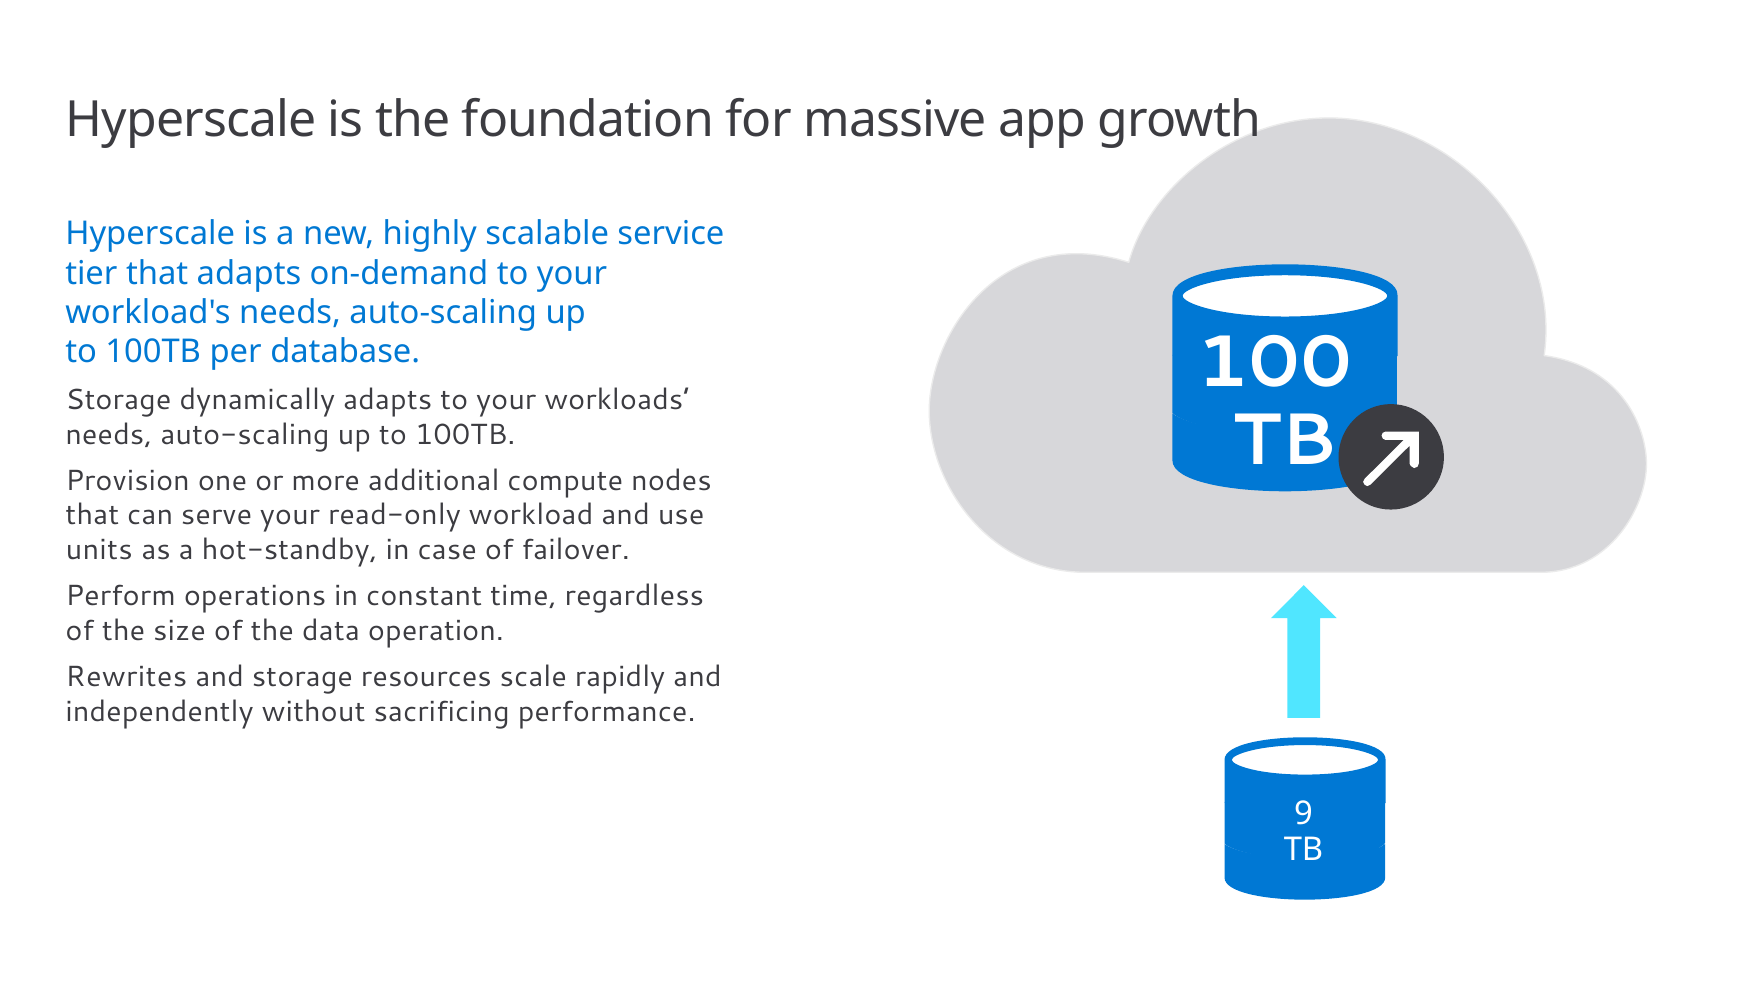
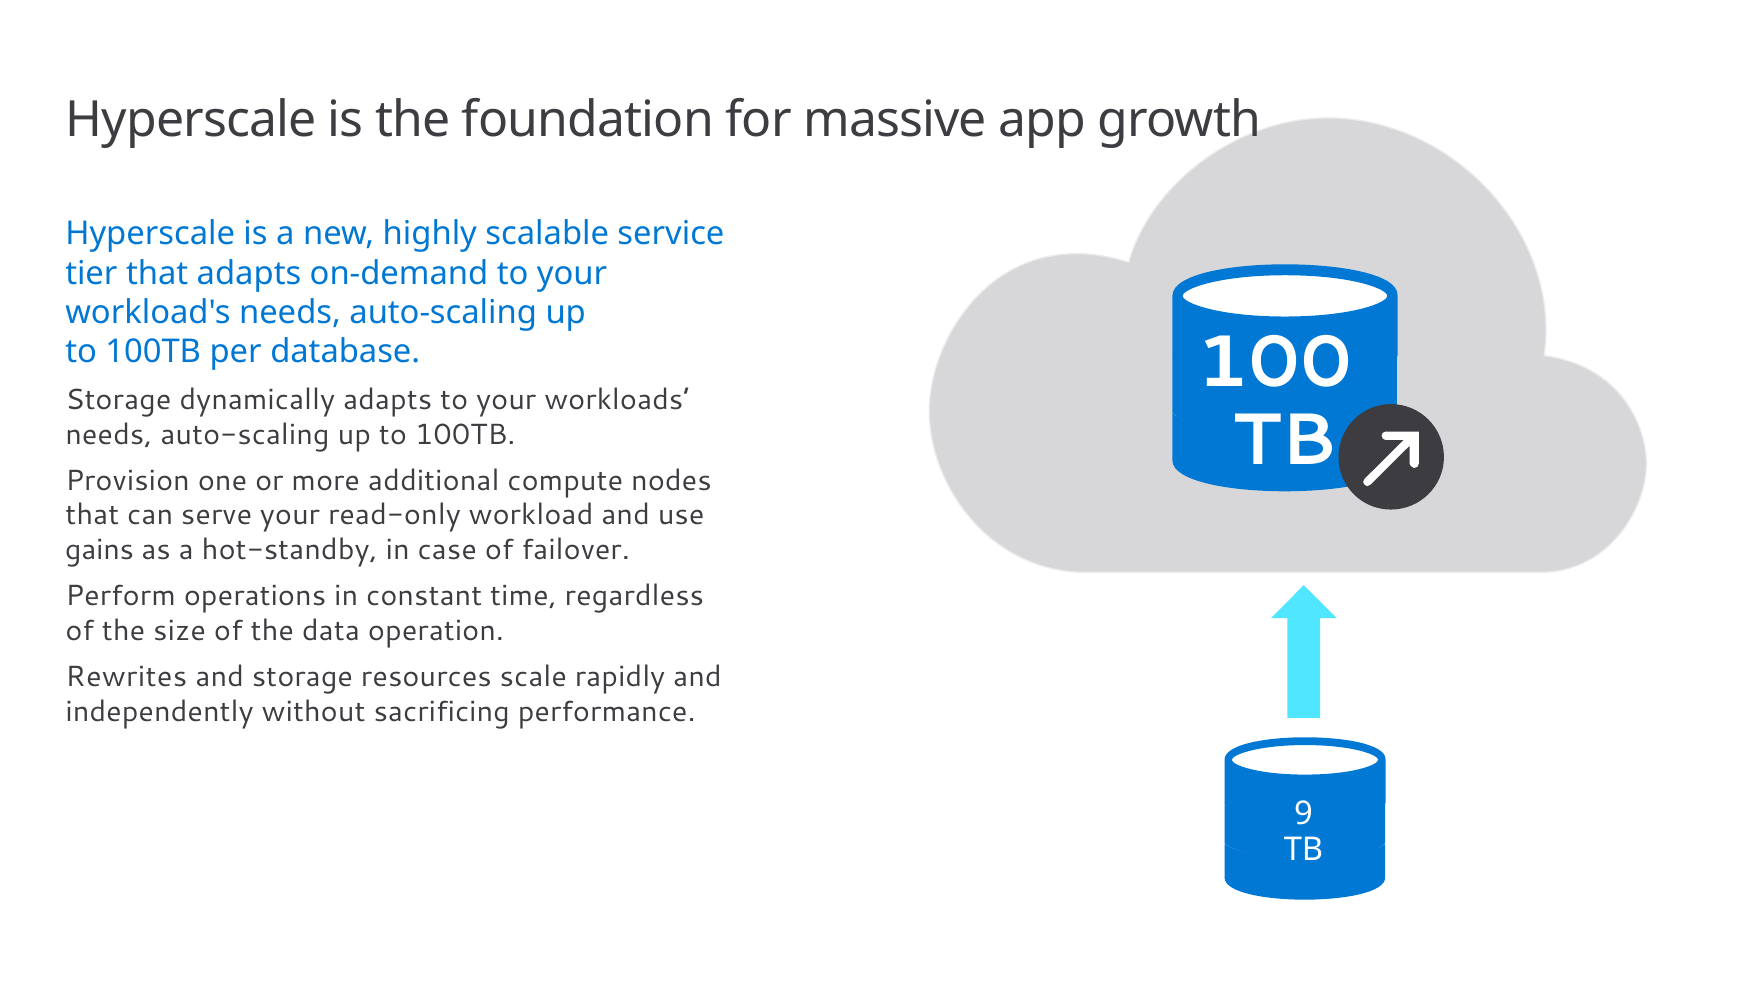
units: units -> gains
